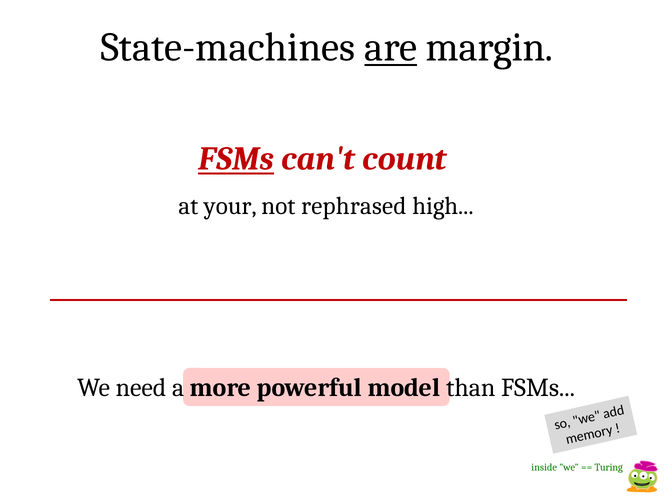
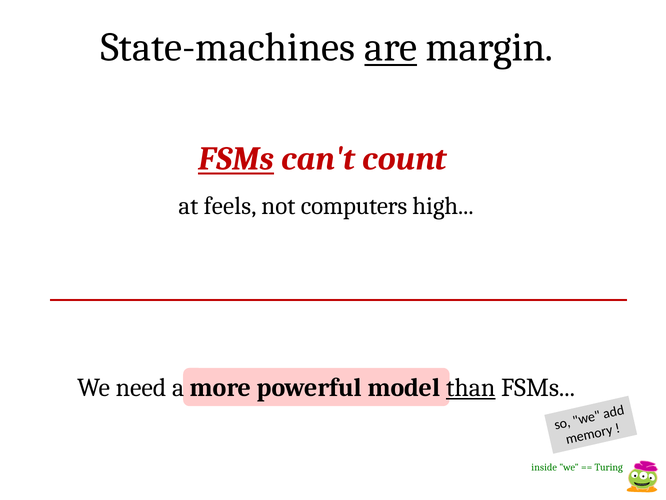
your: your -> feels
rephrased: rephrased -> computers
than underline: none -> present
